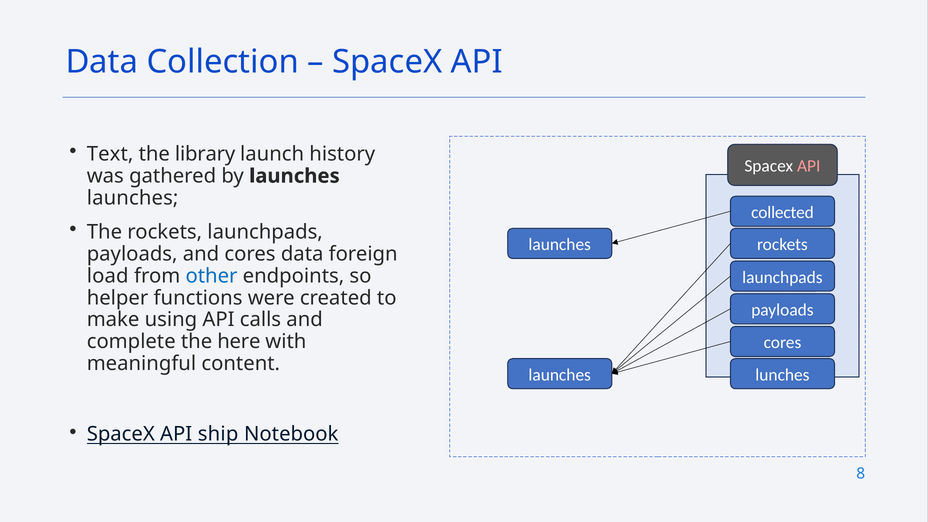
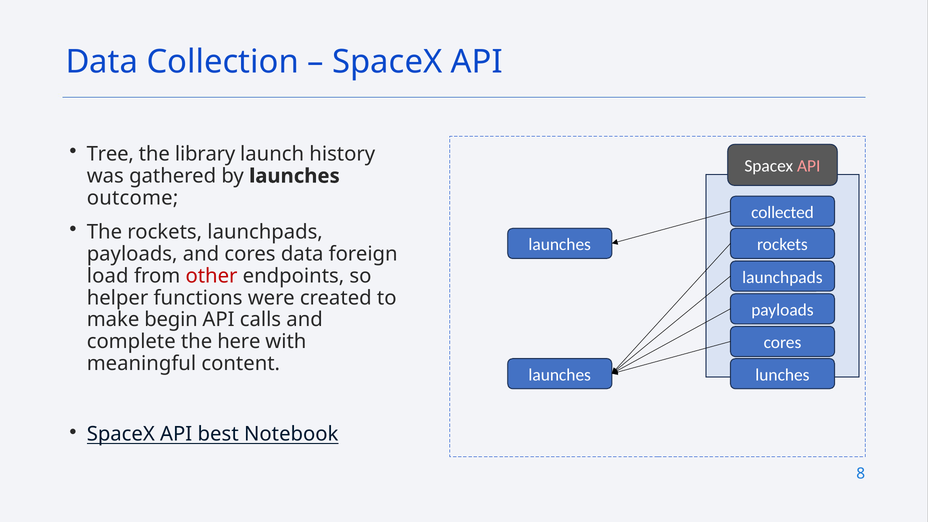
Text: Text -> Tree
launches at (133, 198): launches -> outcome
other colour: blue -> red
using: using -> begin
ship: ship -> best
